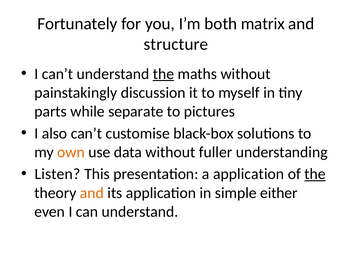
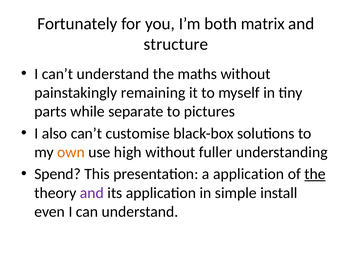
the at (163, 74) underline: present -> none
discussion: discussion -> remaining
data: data -> high
Listen: Listen -> Spend
and at (92, 193) colour: orange -> purple
either: either -> install
